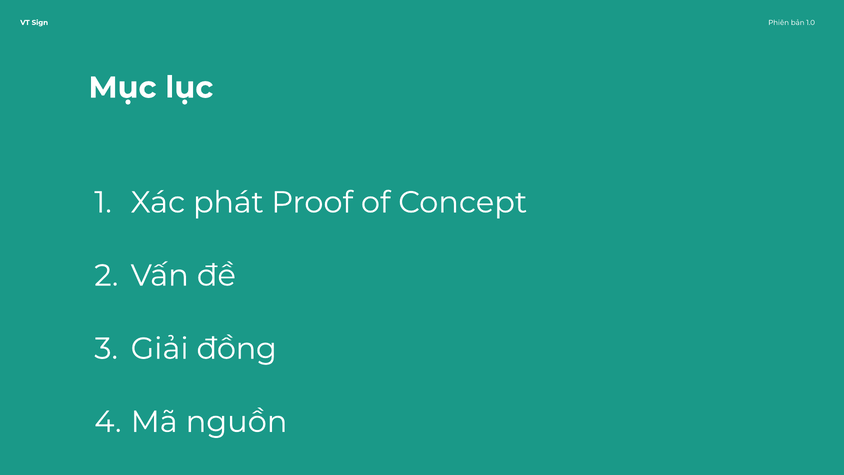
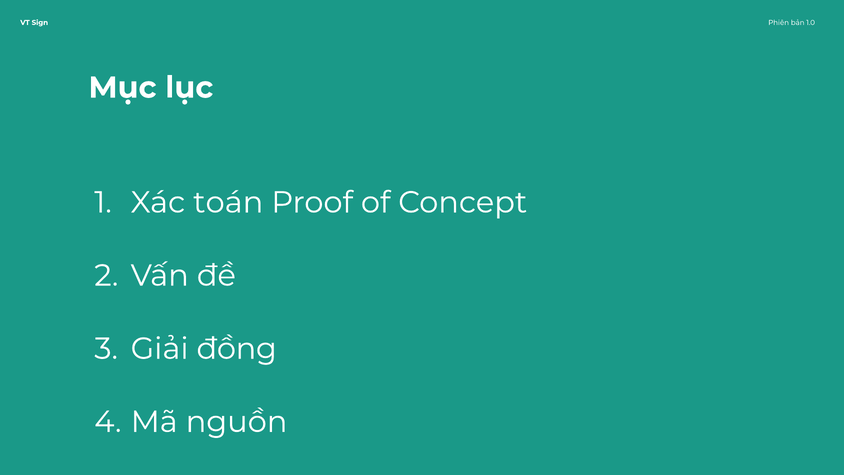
phát: phát -> toán
